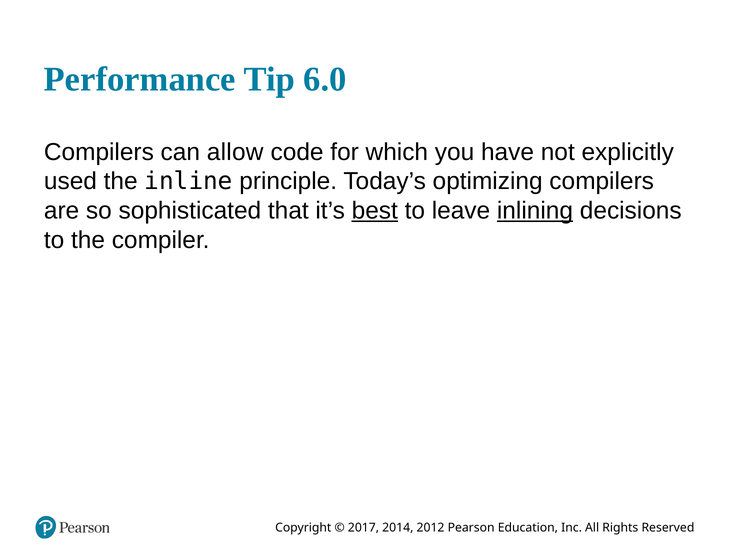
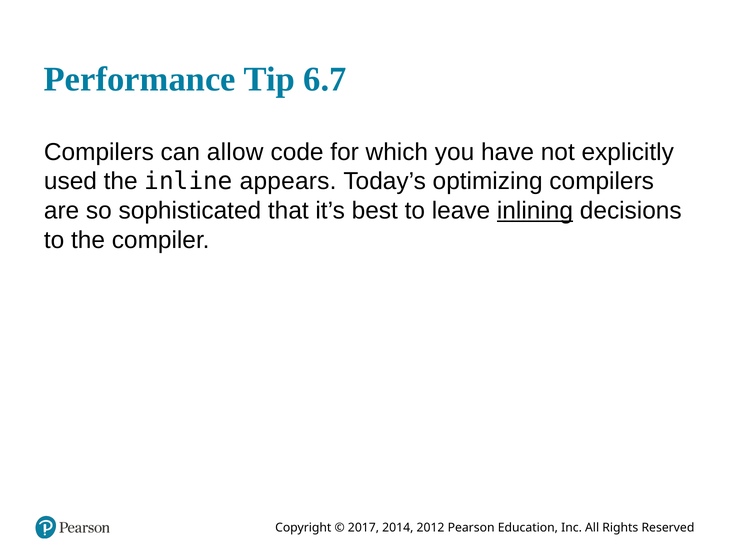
6.0: 6.0 -> 6.7
principle: principle -> appears
best underline: present -> none
